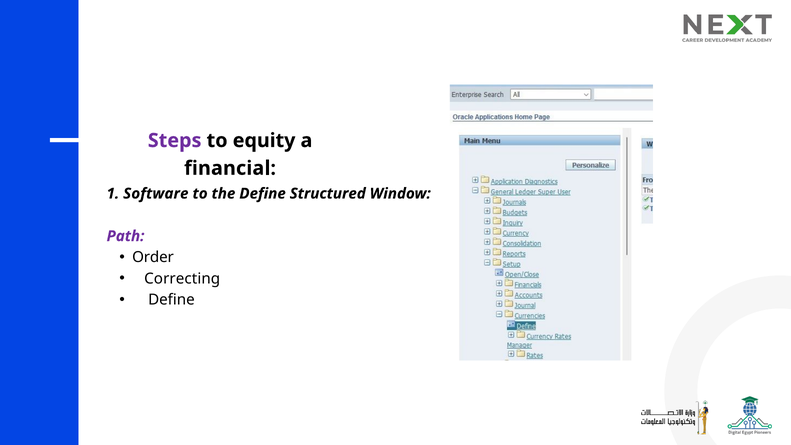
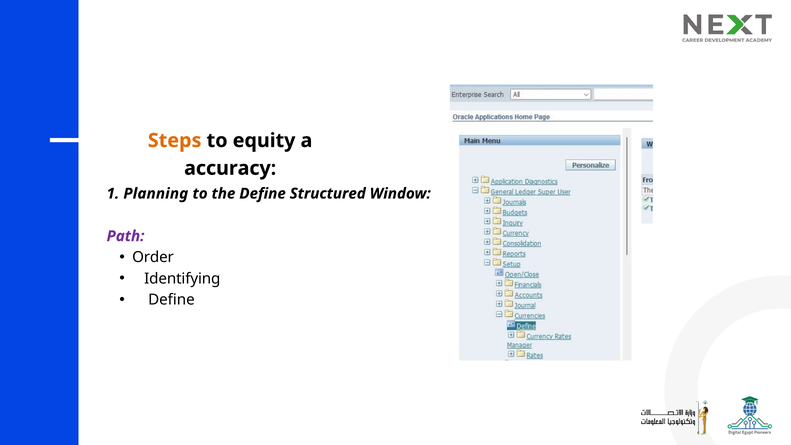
Steps colour: purple -> orange
financial: financial -> accuracy
Software: Software -> Planning
Correcting: Correcting -> Identifying
